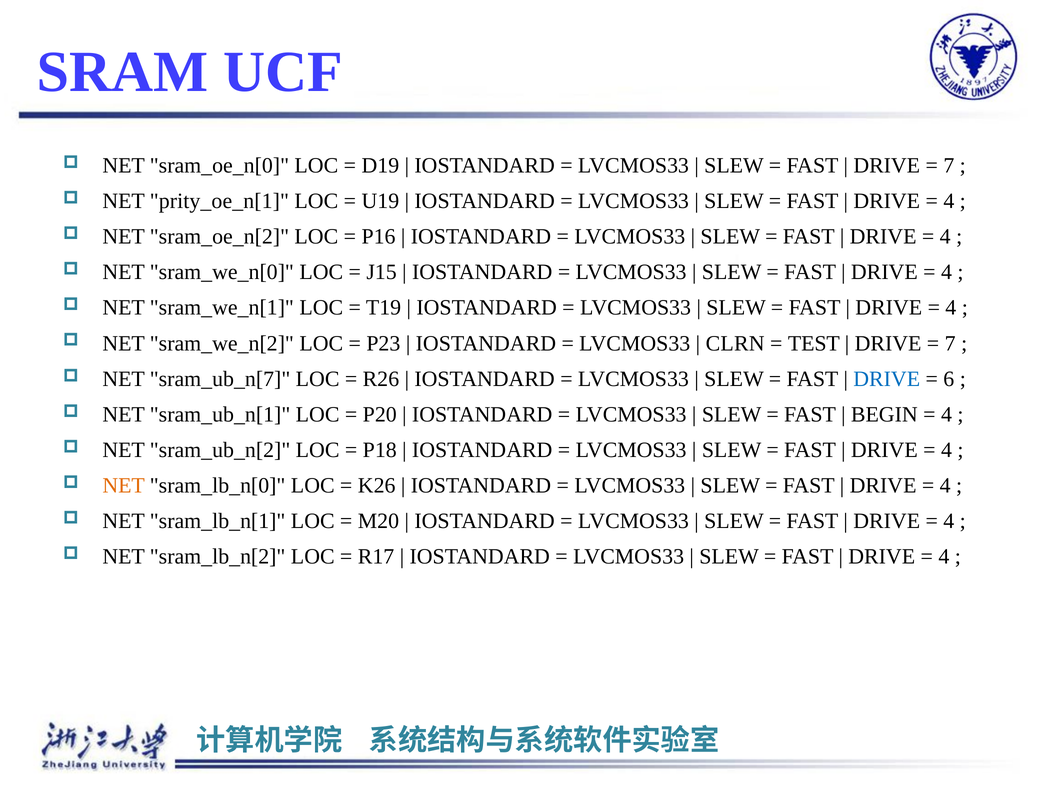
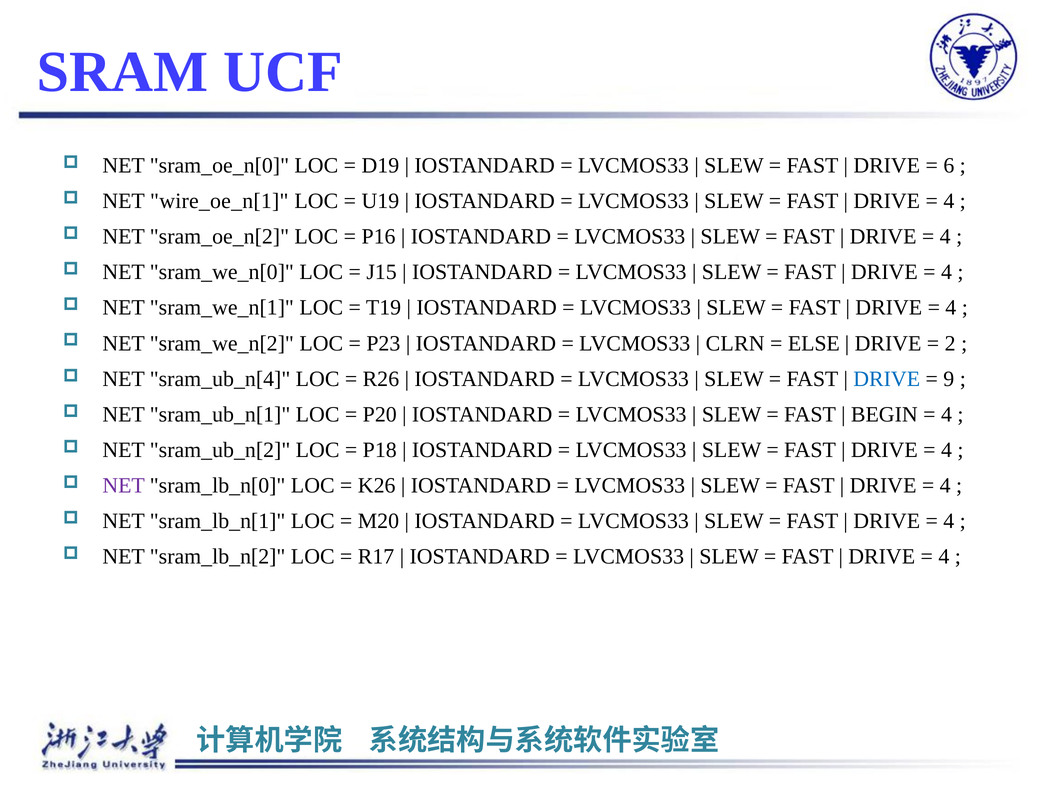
7 at (949, 166): 7 -> 6
prity_oe_n[1: prity_oe_n[1 -> wire_oe_n[1
TEST: TEST -> ELSE
7 at (950, 344): 7 -> 2
sram_ub_n[7: sram_ub_n[7 -> sram_ub_n[4
6: 6 -> 9
NET at (124, 486) colour: orange -> purple
